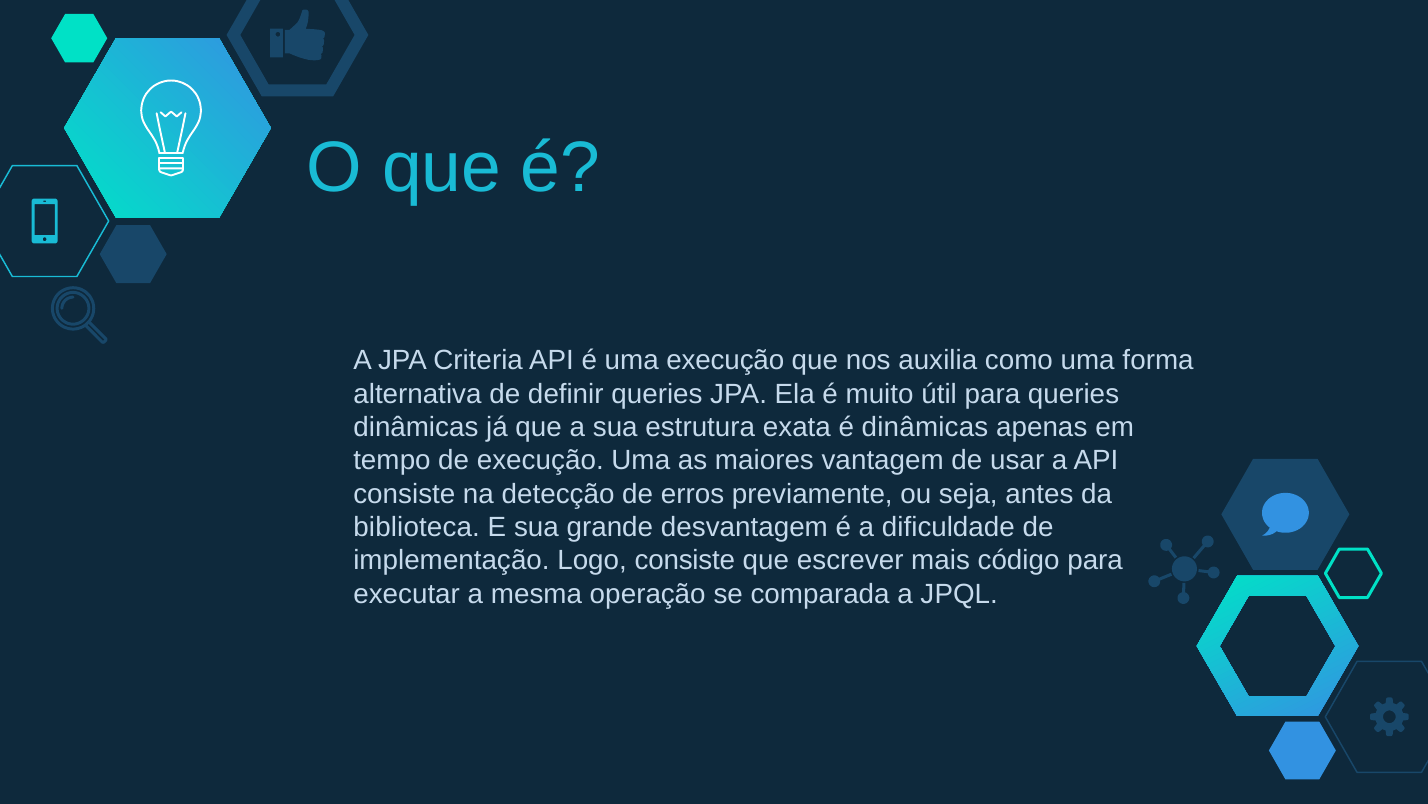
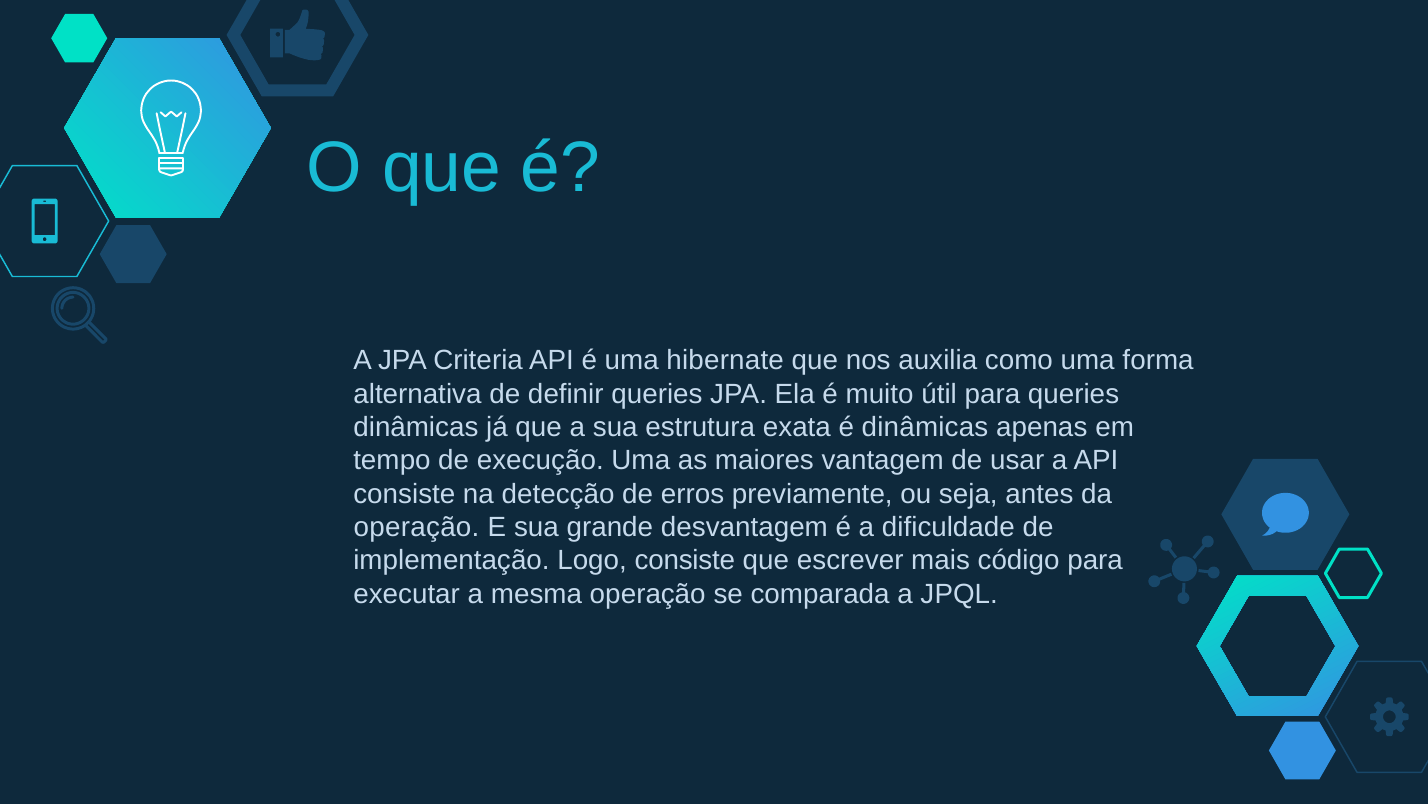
uma execução: execução -> hibernate
biblioteca at (417, 527): biblioteca -> operação
